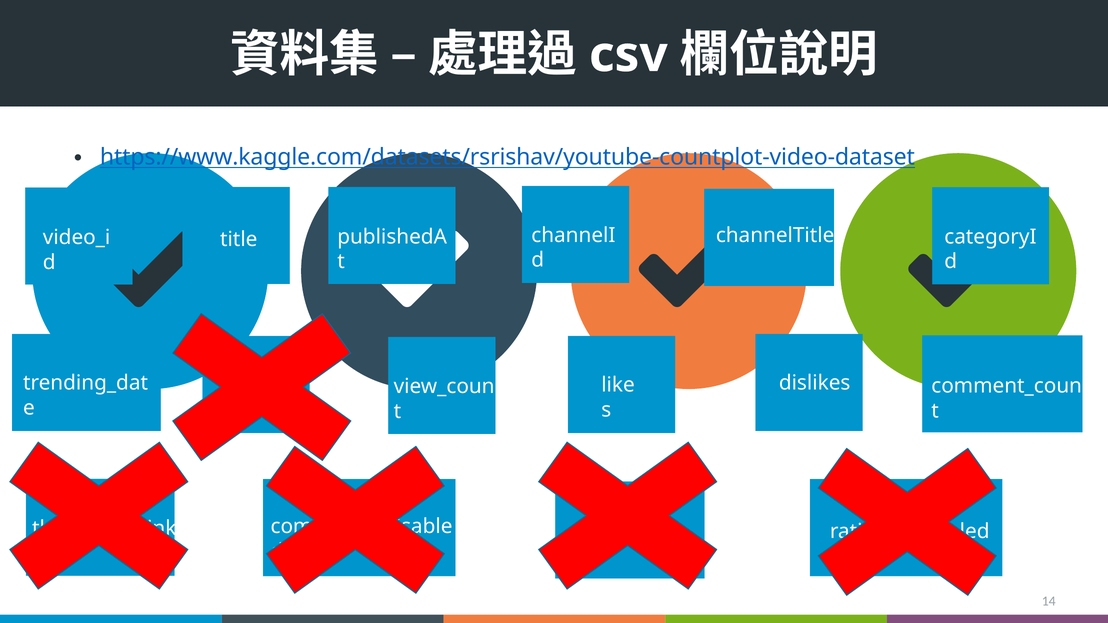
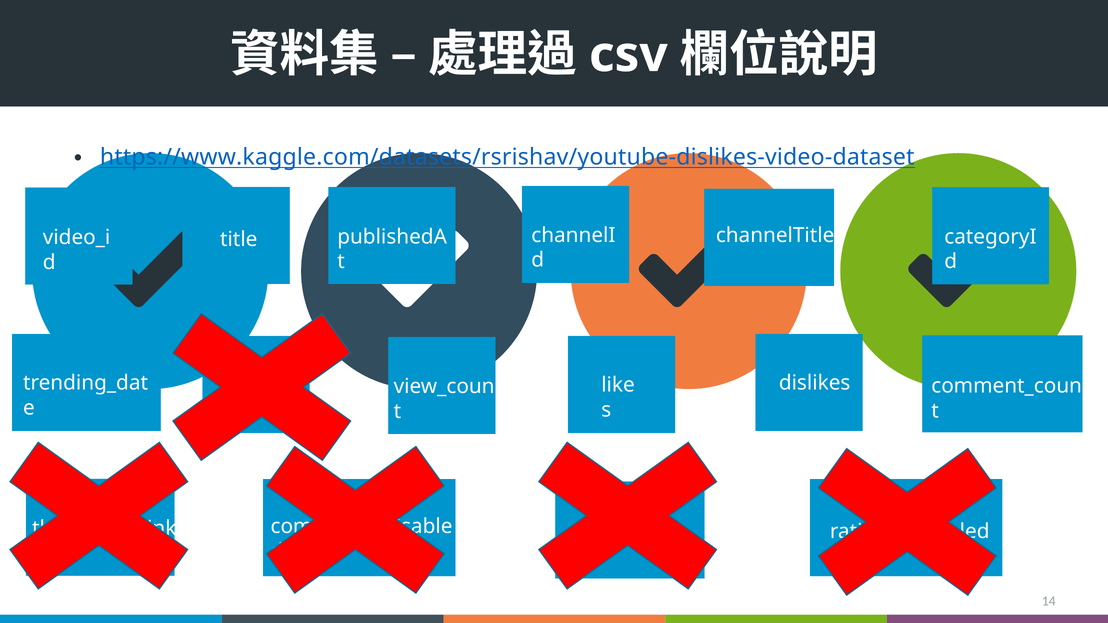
https://www.kaggle.com/datasets/rsrishav/youtube-countplot-video-dataset: https://www.kaggle.com/datasets/rsrishav/youtube-countplot-video-dataset -> https://www.kaggle.com/datasets/rsrishav/youtube-dislikes-video-dataset
